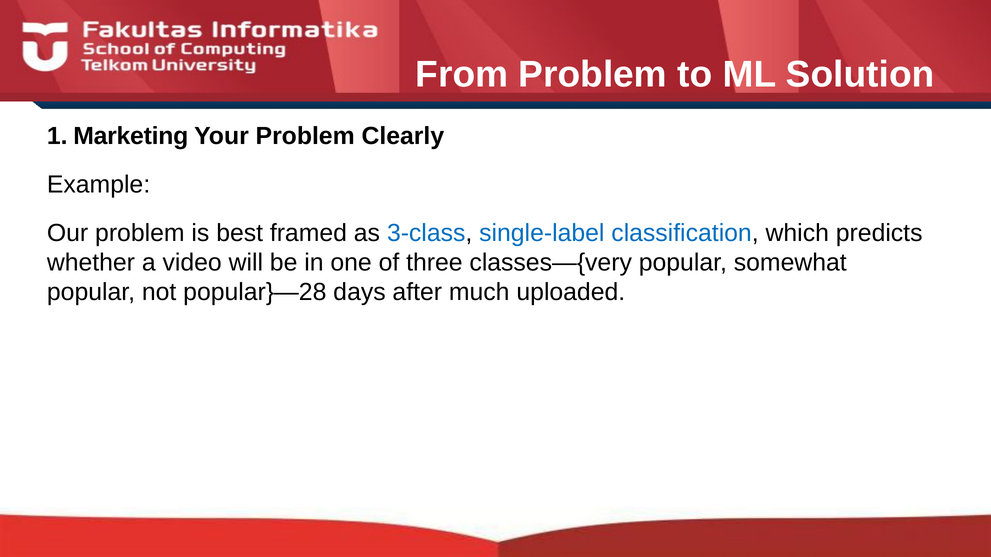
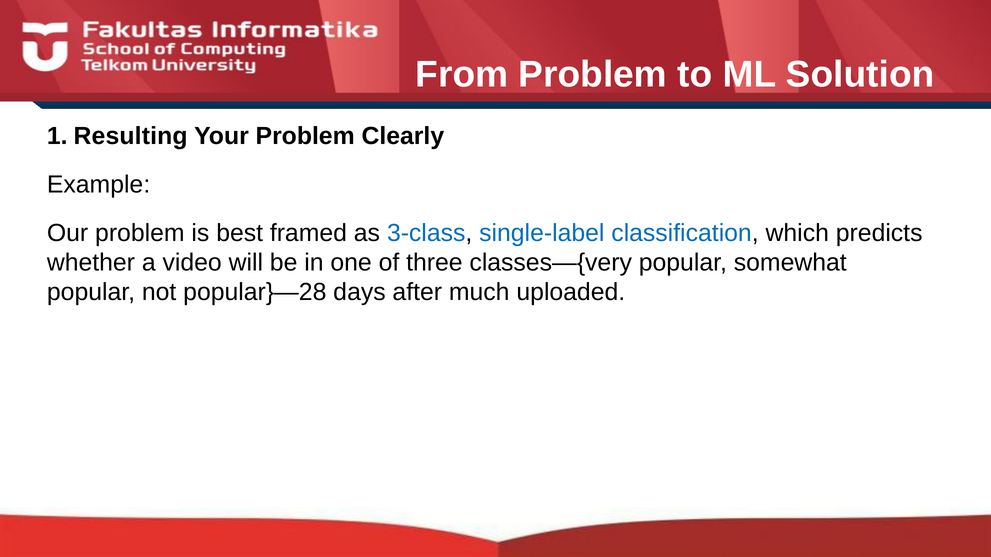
Marketing: Marketing -> Resulting
